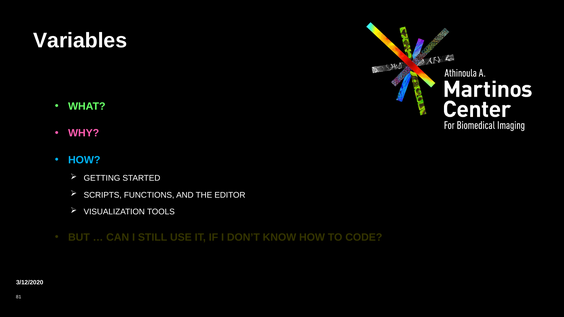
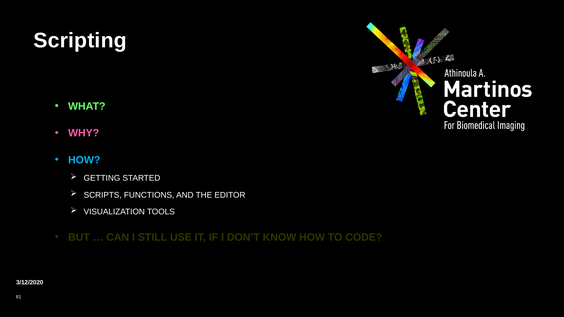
Variables: Variables -> Scripting
